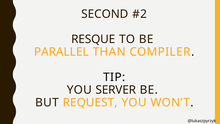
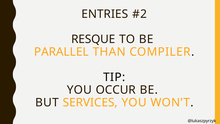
SECOND: SECOND -> ENTRIES
SERVER: SERVER -> OCCUR
REQUEST: REQUEST -> SERVICES
